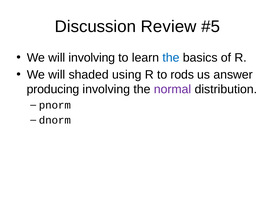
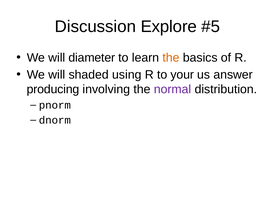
Review: Review -> Explore
will involving: involving -> diameter
the at (171, 58) colour: blue -> orange
rods: rods -> your
